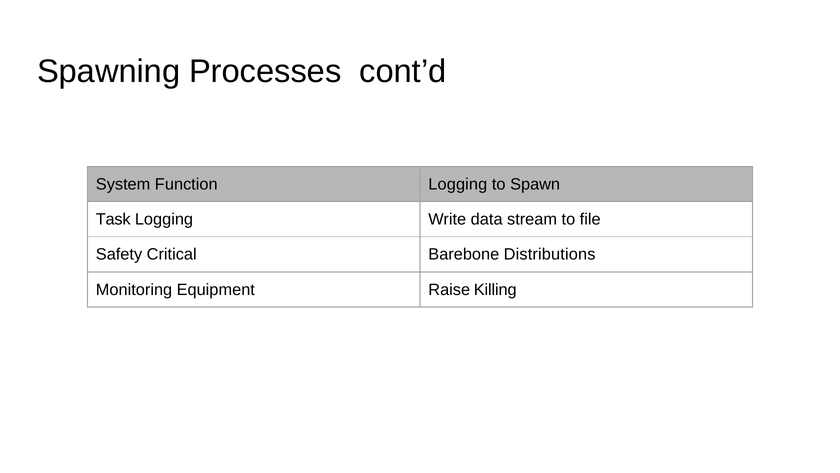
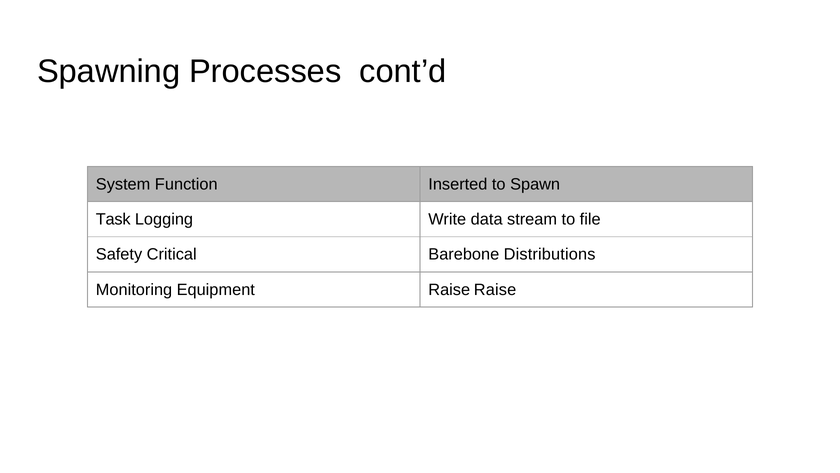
Function Logging: Logging -> Inserted
Raise Killing: Killing -> Raise
